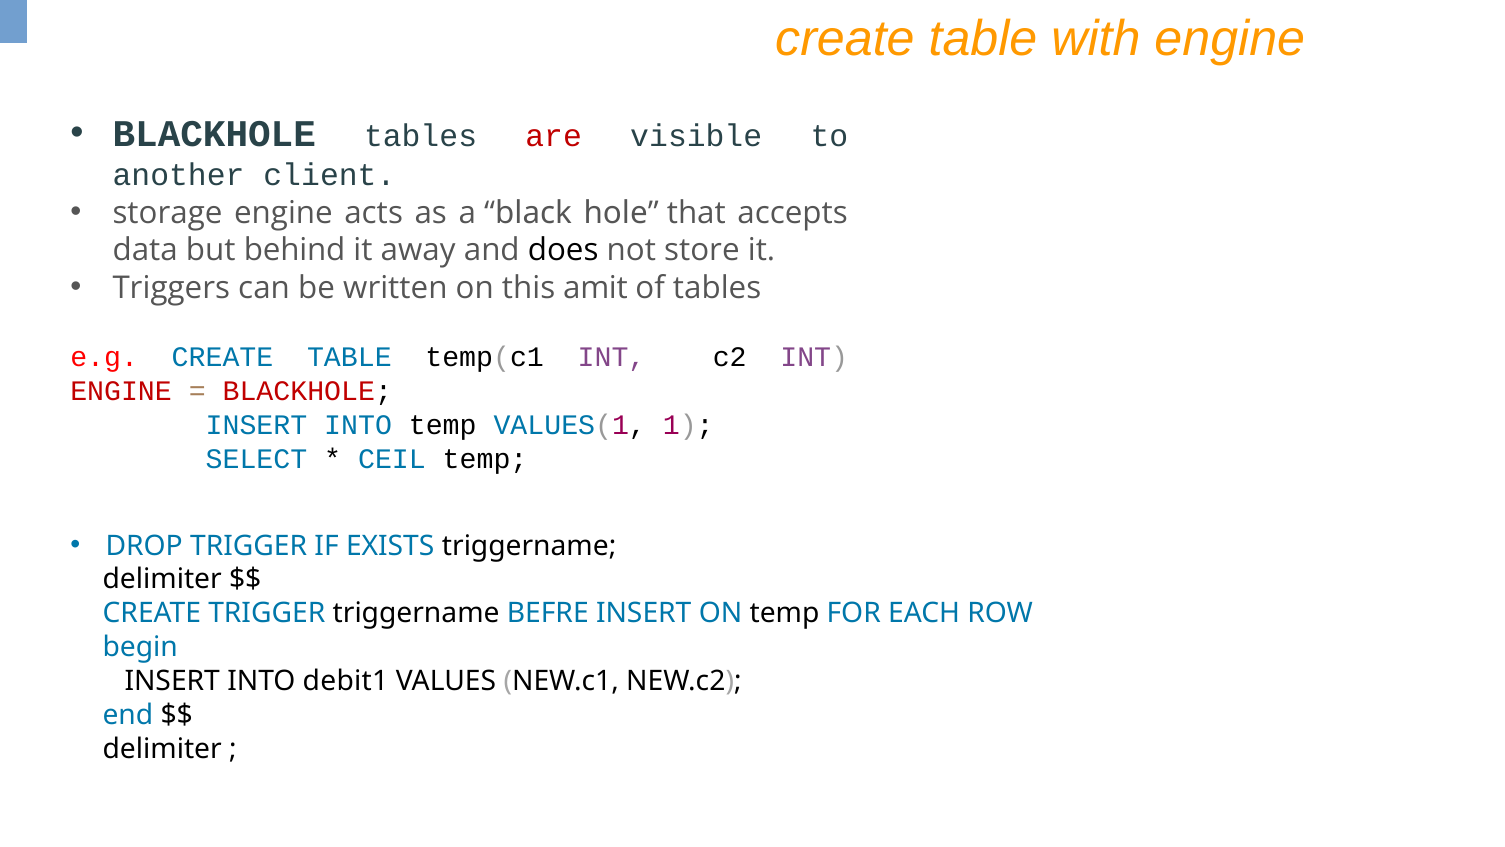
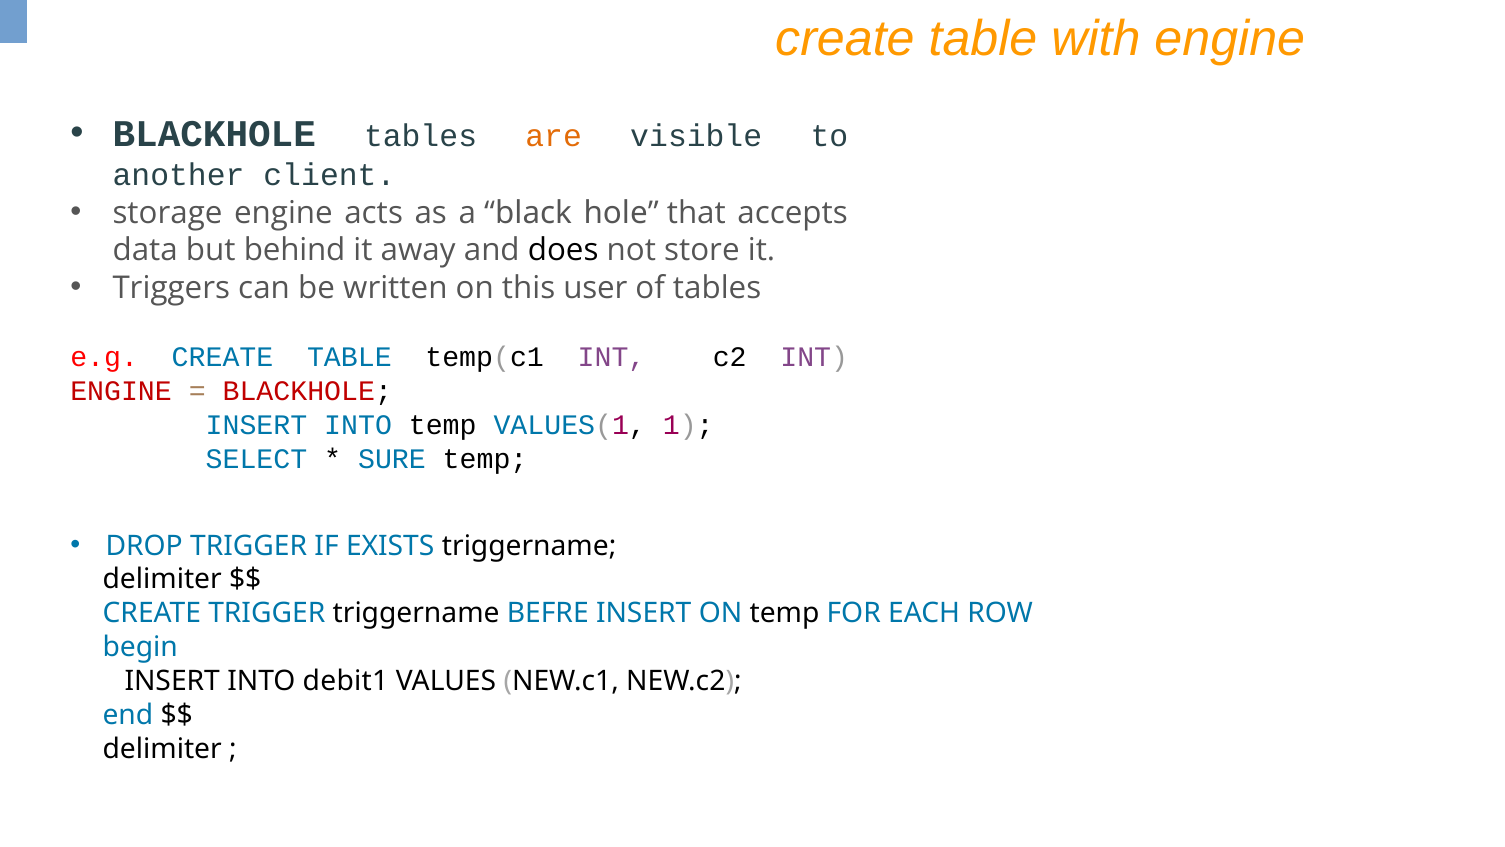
are colour: red -> orange
amit: amit -> user
CEIL: CEIL -> SURE
